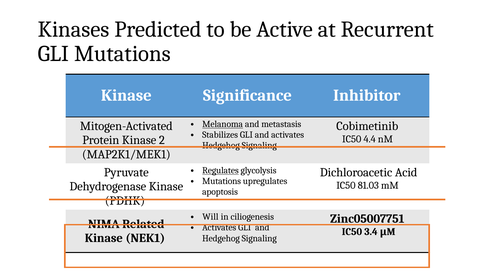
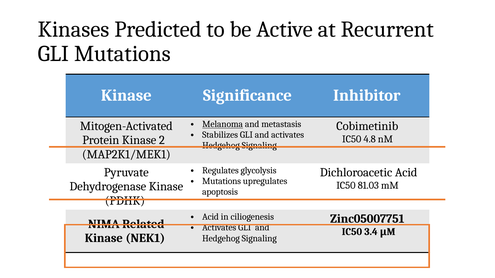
4.4: 4.4 -> 4.8
Regulates underline: present -> none
Will at (210, 217): Will -> Acid
